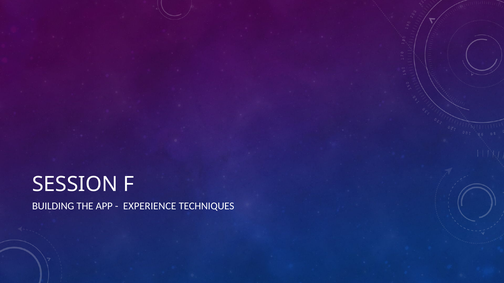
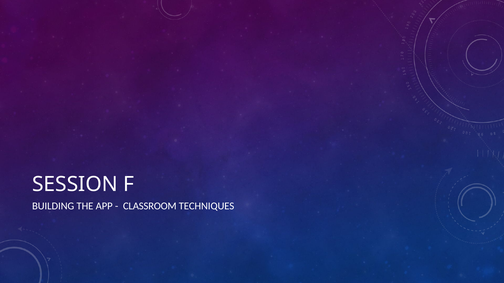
EXPERIENCE: EXPERIENCE -> CLASSROOM
